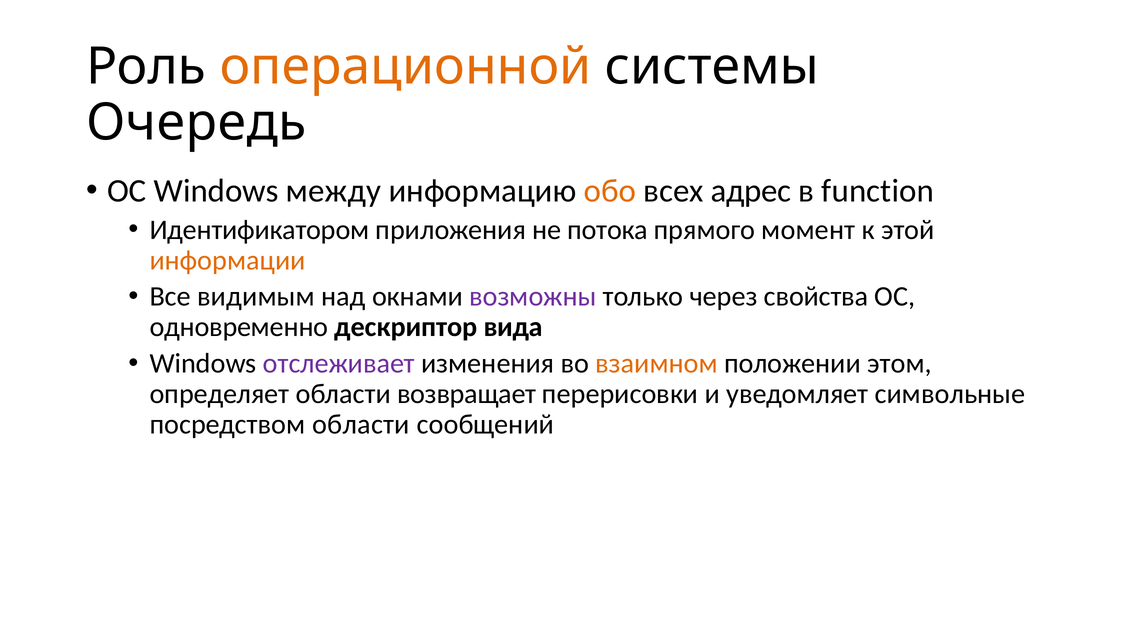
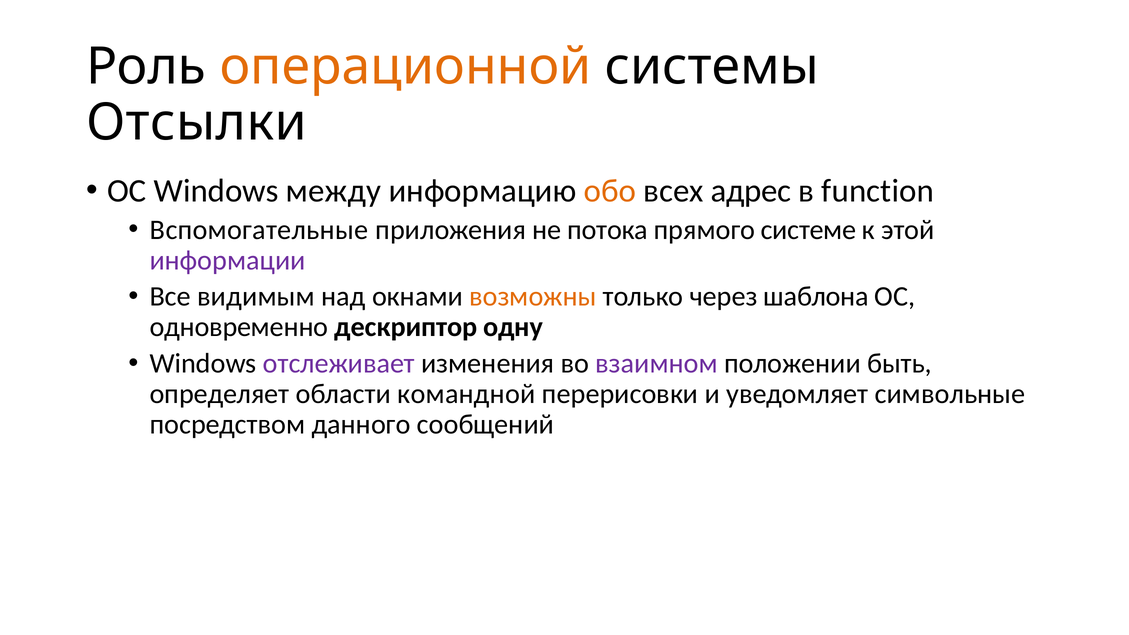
Очередь: Очередь -> Отсылки
Идентификатором: Идентификатором -> Вспомогательные
момент: момент -> системе
информации colour: orange -> purple
возможны colour: purple -> orange
свойства: свойства -> шаблона
вида: вида -> одну
взаимном colour: orange -> purple
этом: этом -> быть
возвращает: возвращает -> командной
посредством области: области -> данного
